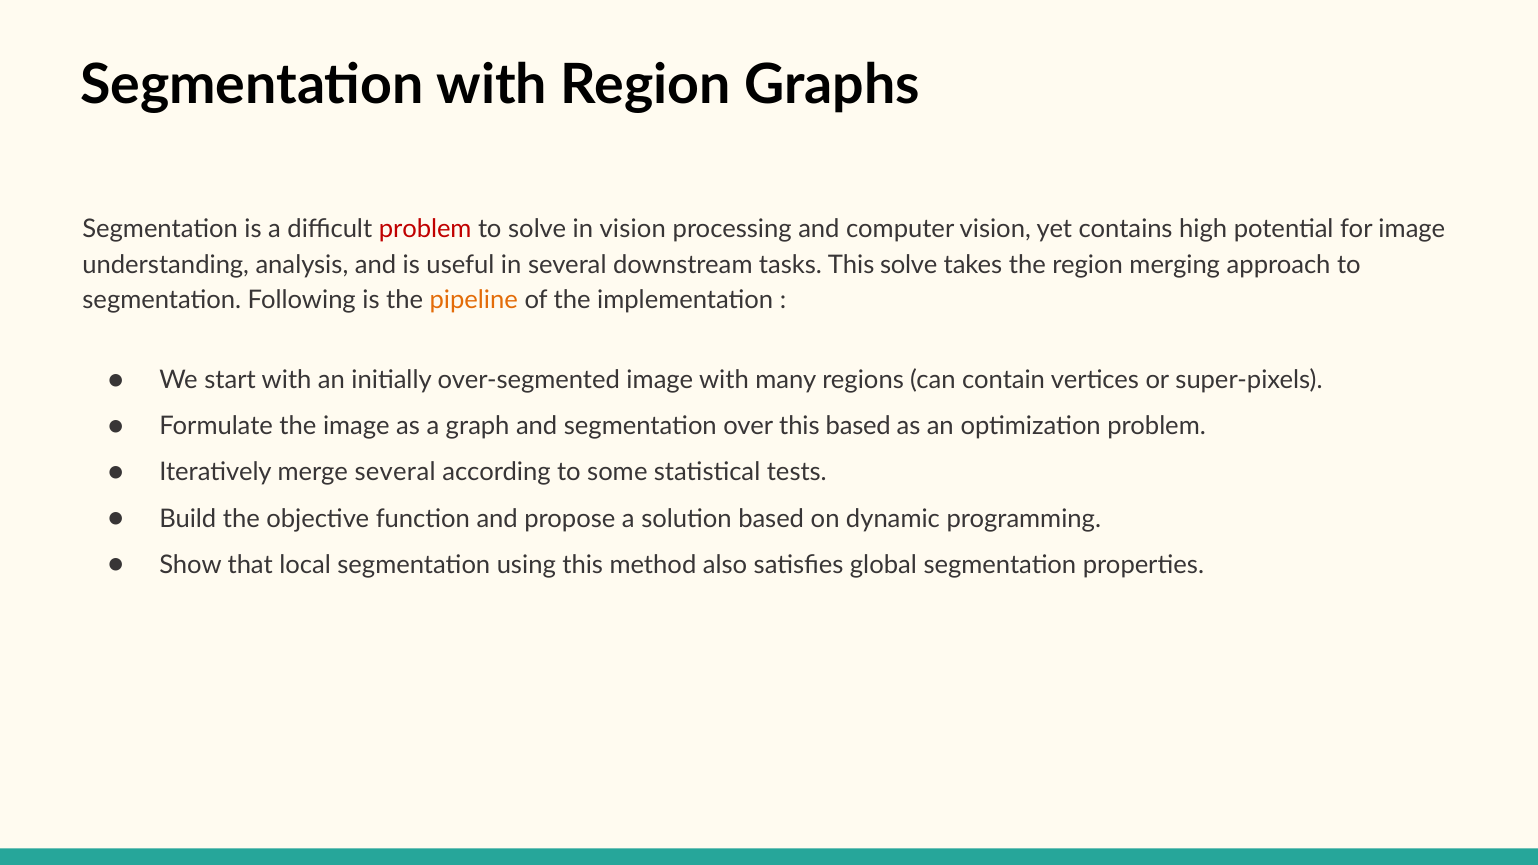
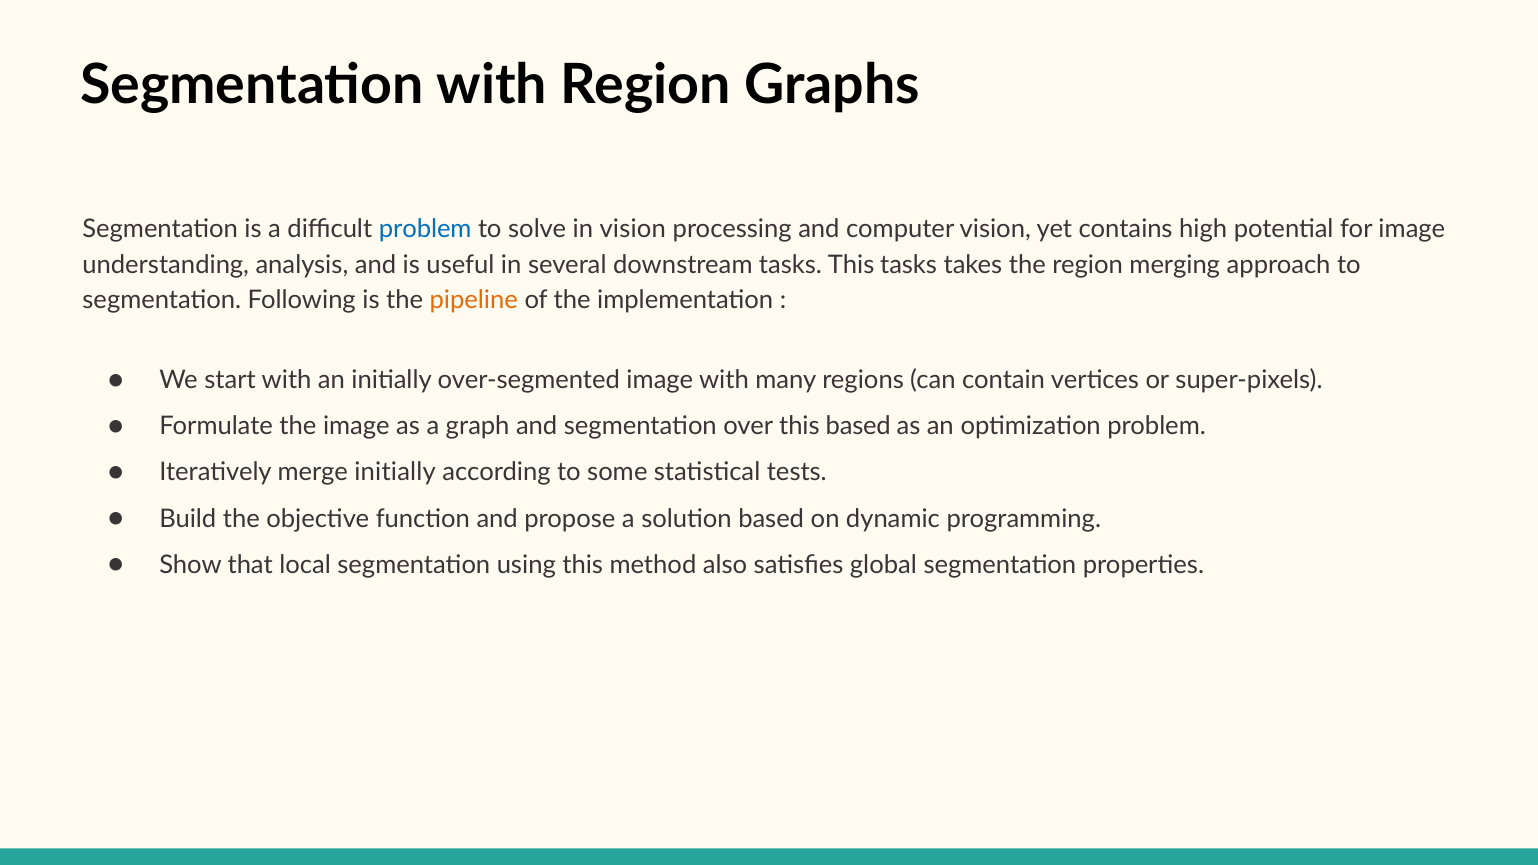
problem at (425, 229) colour: red -> blue
This solve: solve -> tasks
merge several: several -> initially
